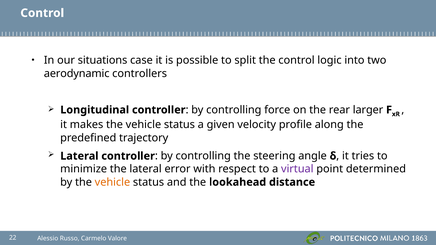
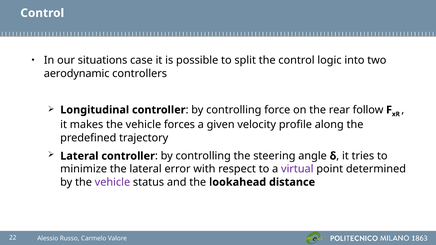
larger: larger -> follow
makes the vehicle status: status -> forces
vehicle at (112, 182) colour: orange -> purple
